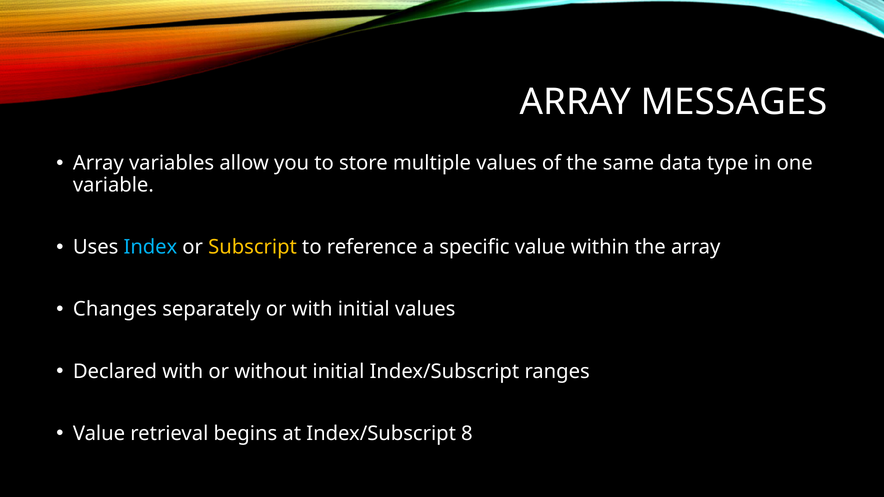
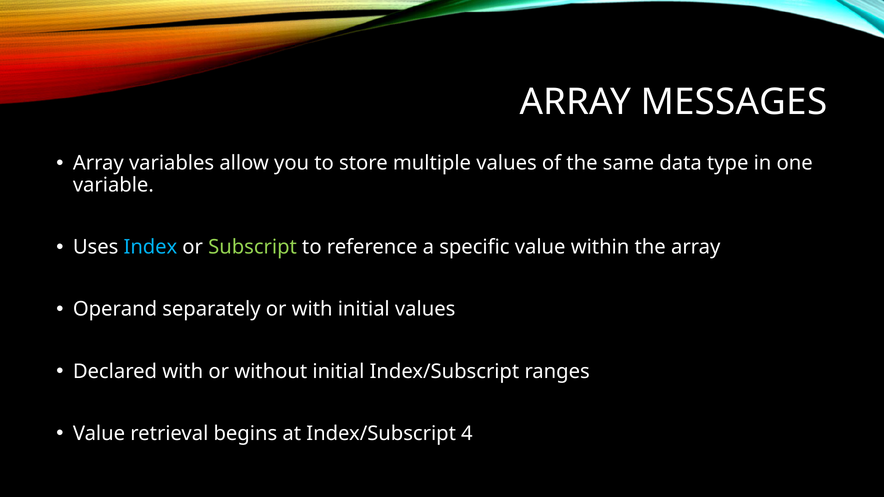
Subscript colour: yellow -> light green
Changes: Changes -> Operand
8: 8 -> 4
